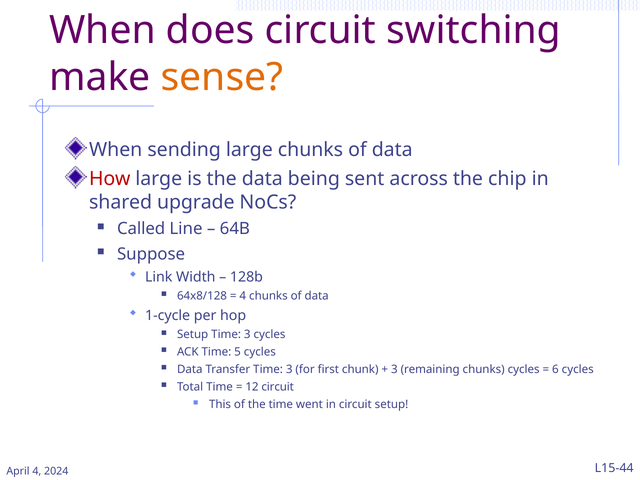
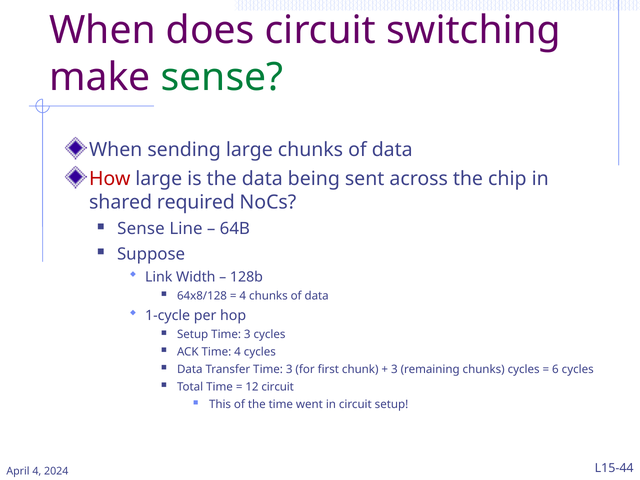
sense at (222, 77) colour: orange -> green
upgrade: upgrade -> required
Called at (141, 229): Called -> Sense
Time 5: 5 -> 4
